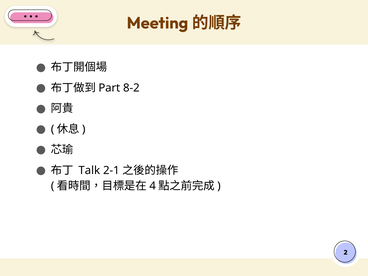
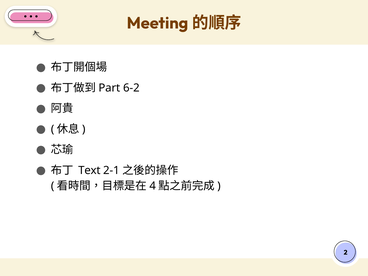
8-2: 8-2 -> 6-2
Talk: Talk -> Text
